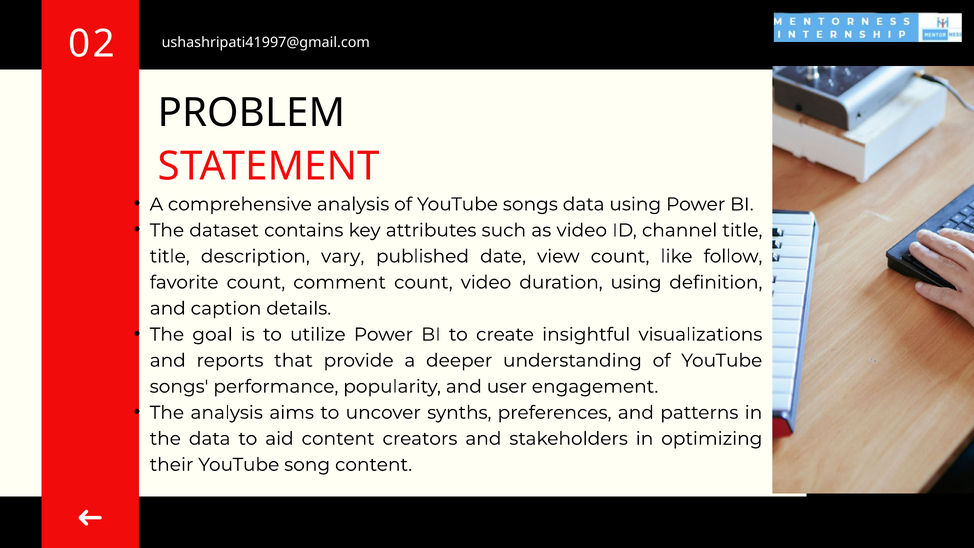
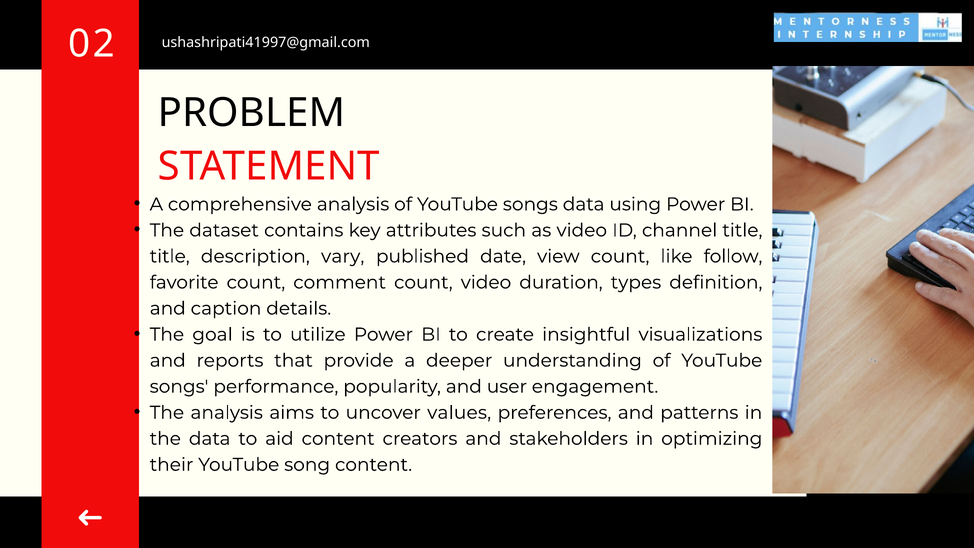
duration using: using -> types
synths: synths -> values
